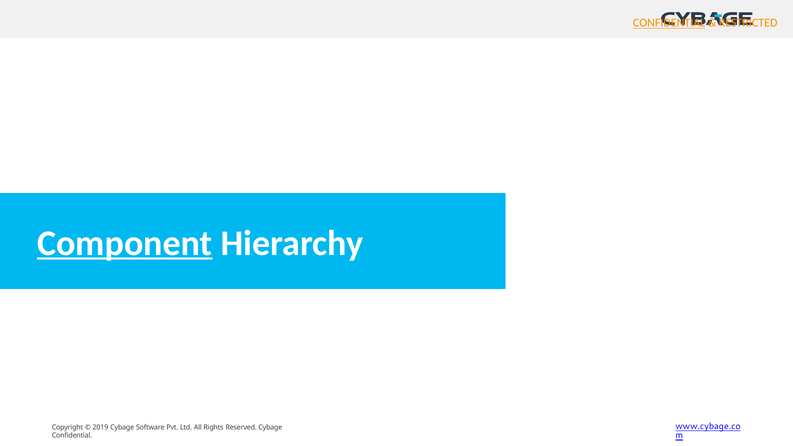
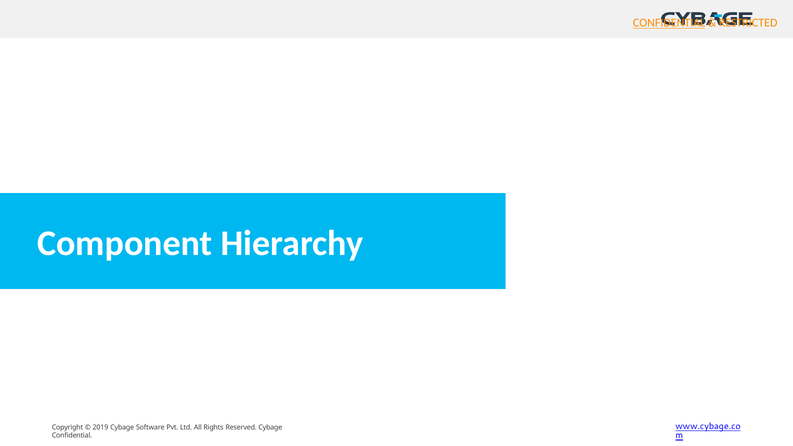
Component underline: present -> none
